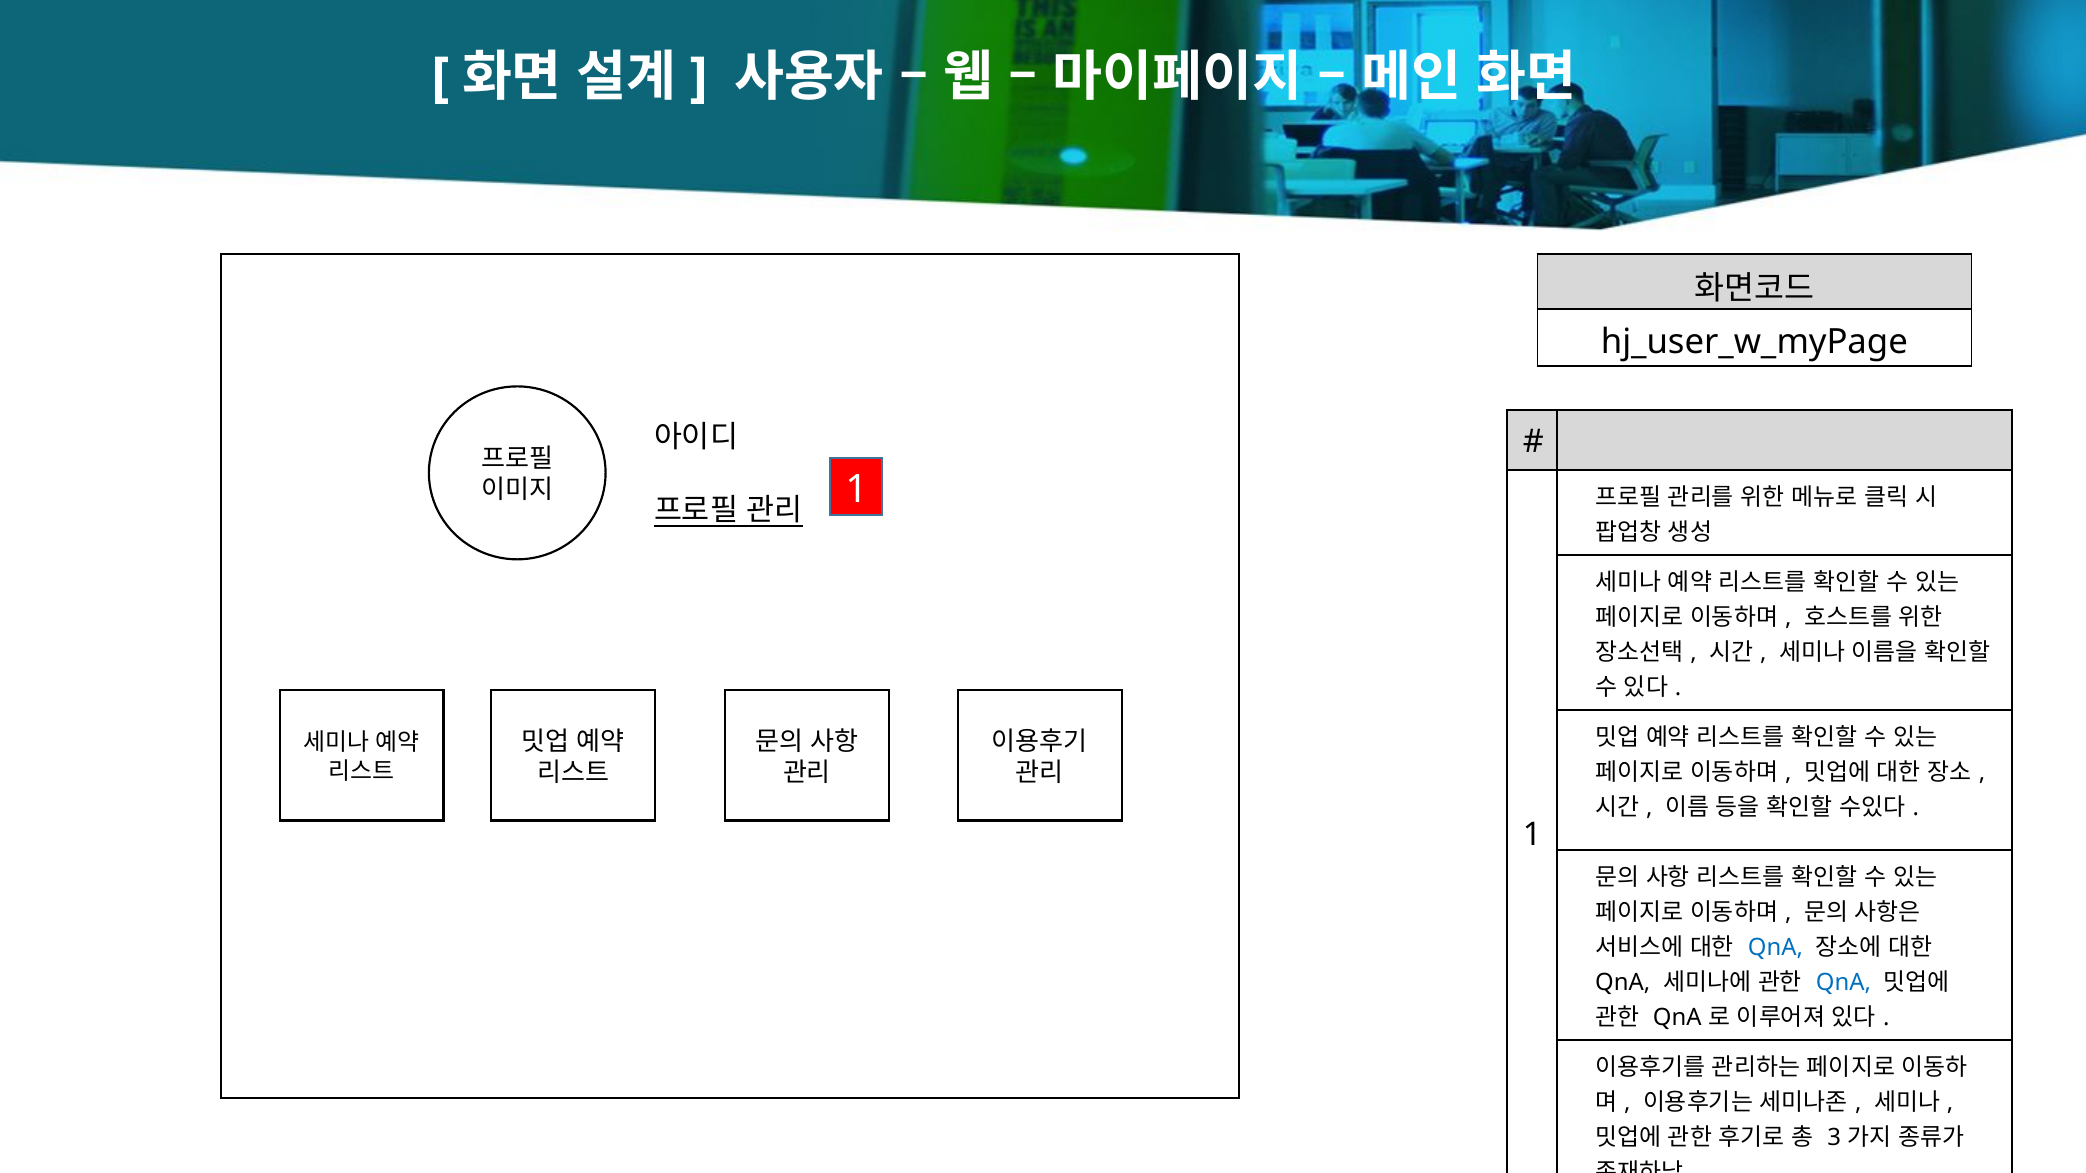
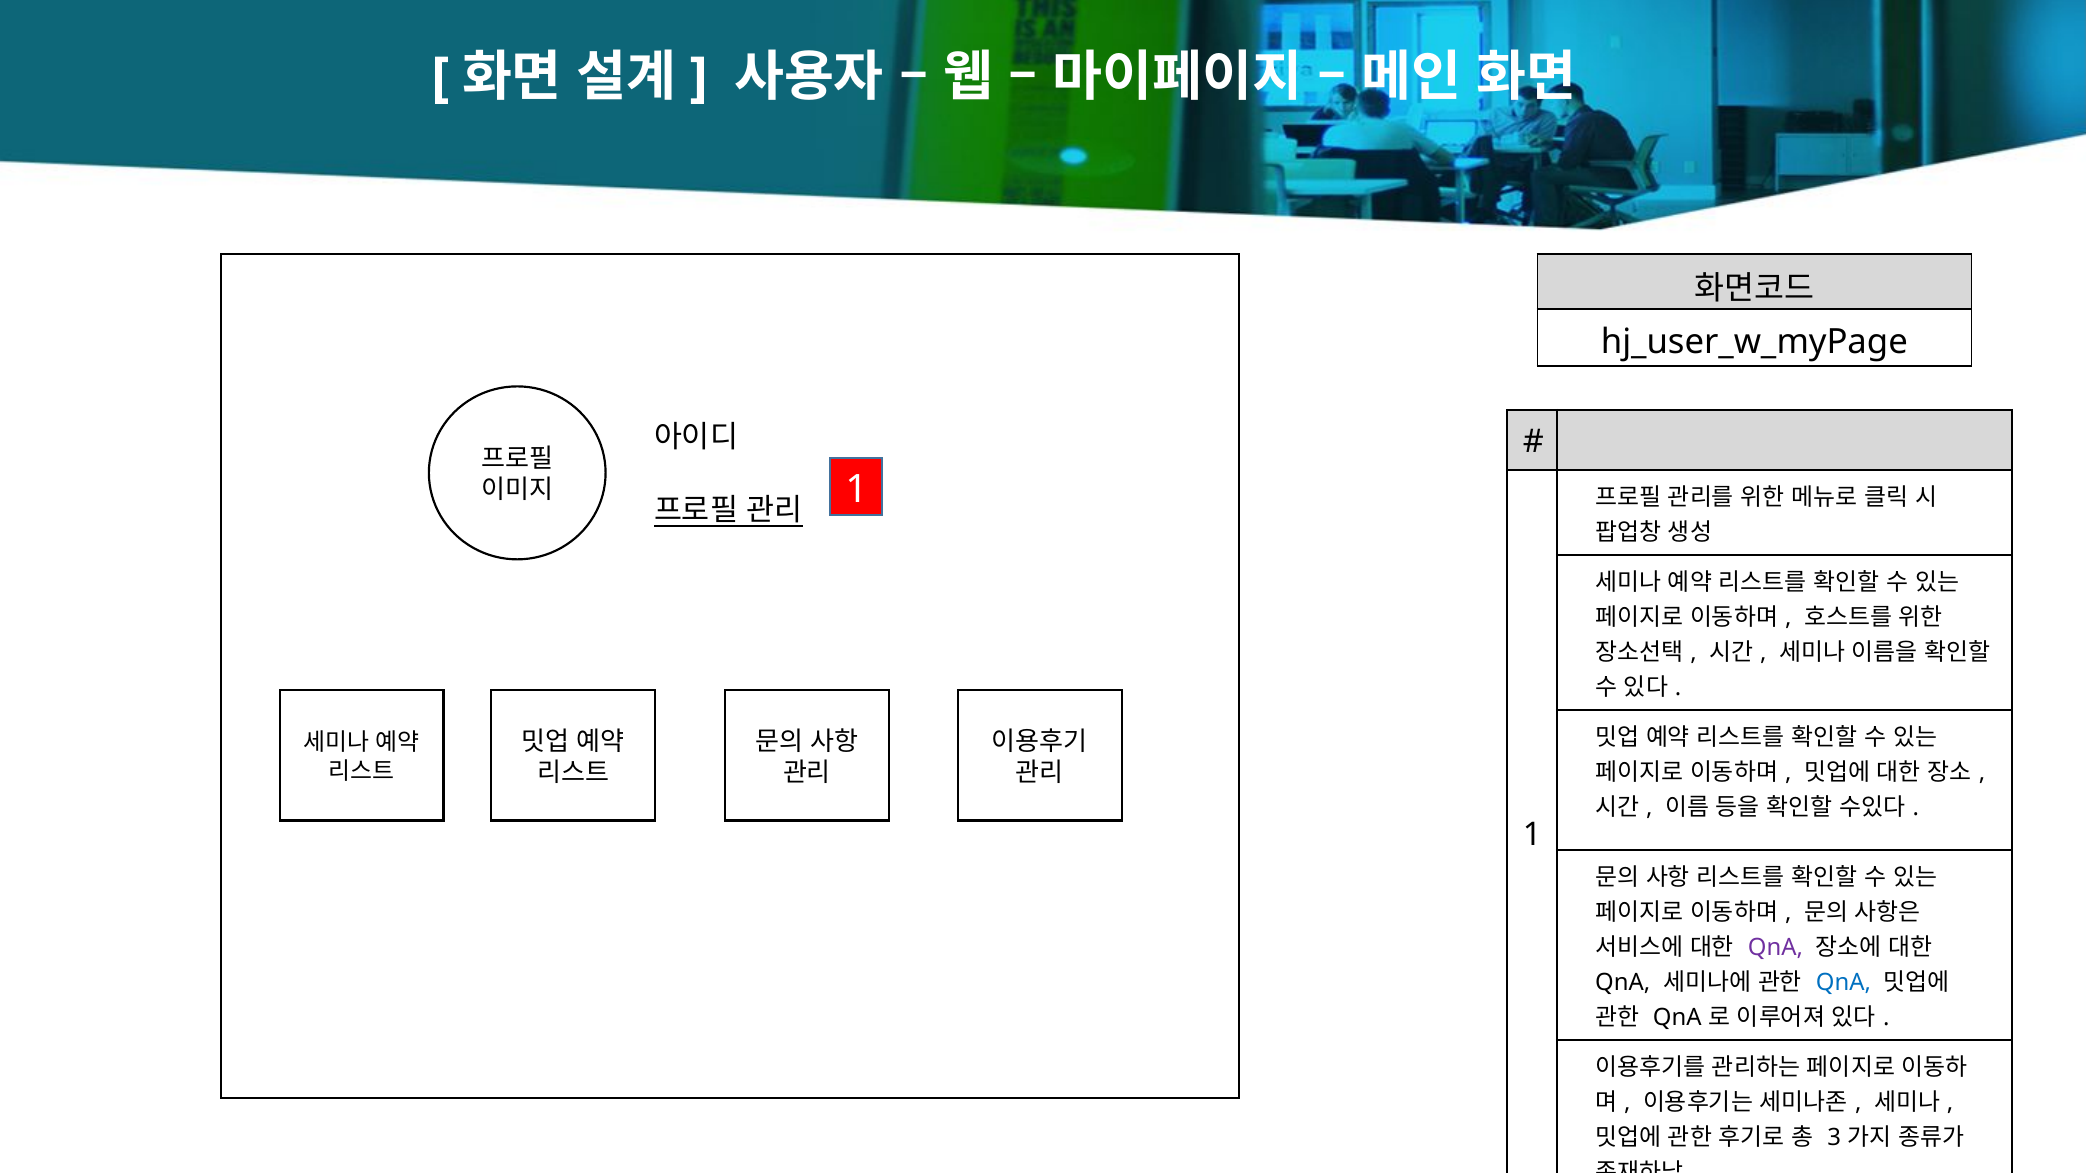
QnA at (1775, 948) colour: blue -> purple
